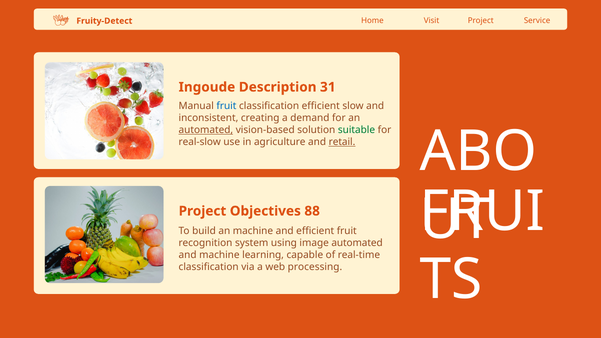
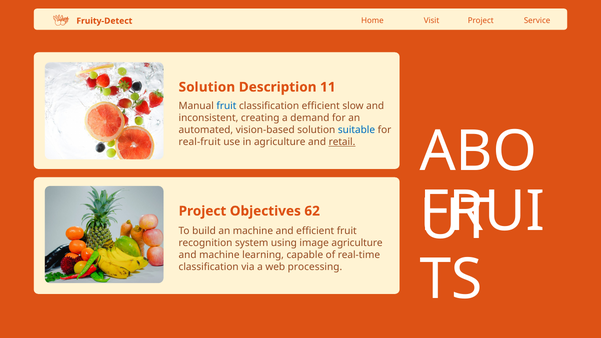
Ingoude at (207, 87): Ingoude -> Solution
31: 31 -> 11
automated at (206, 130) underline: present -> none
suitable colour: green -> blue
real-slow: real-slow -> real-fruit
88: 88 -> 62
image automated: automated -> agriculture
